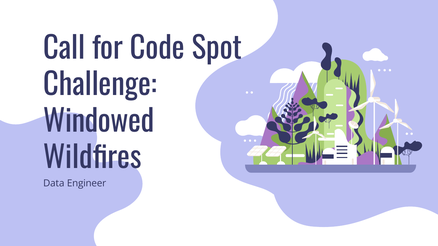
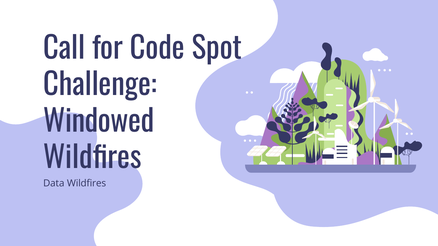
Data Engineer: Engineer -> Wildfires
